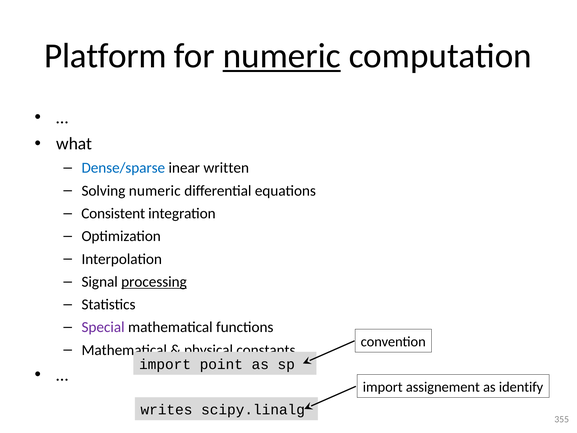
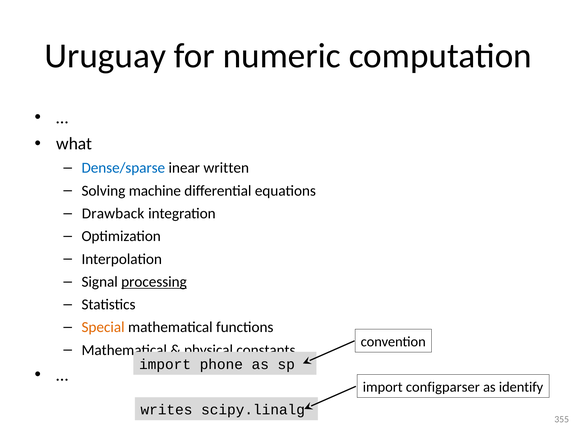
Platform: Platform -> Uruguay
numeric at (282, 56) underline: present -> none
Solving numeric: numeric -> machine
Consistent: Consistent -> Drawback
Special colour: purple -> orange
point: point -> phone
assignement: assignement -> configparser
